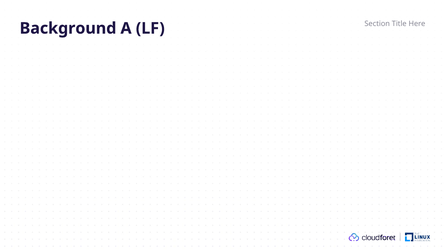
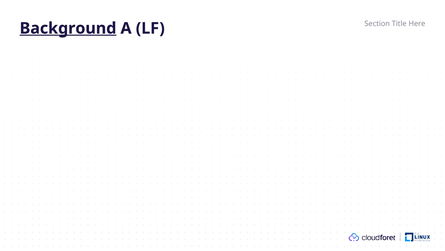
Background underline: none -> present
